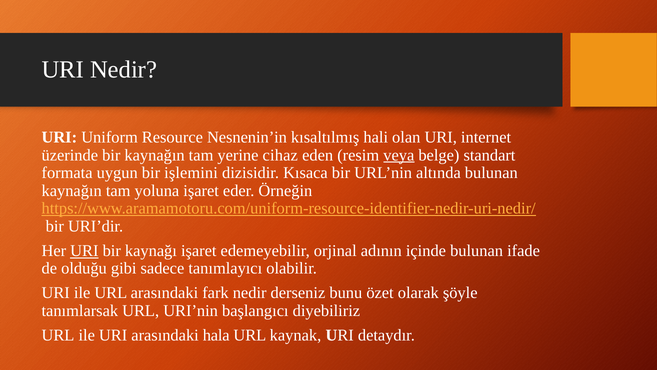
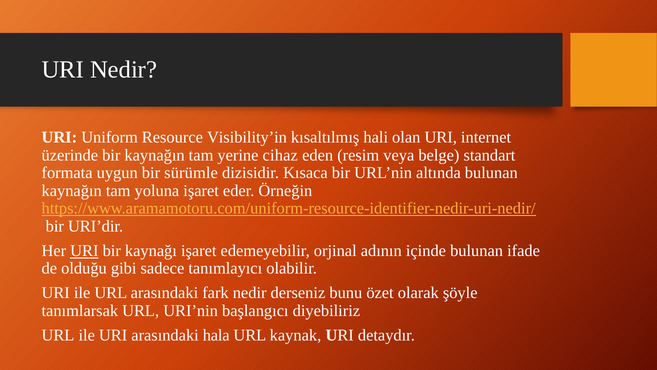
Nesnenin’in: Nesnenin’in -> Visibility’in
veya underline: present -> none
işlemini: işlemini -> sürümle
